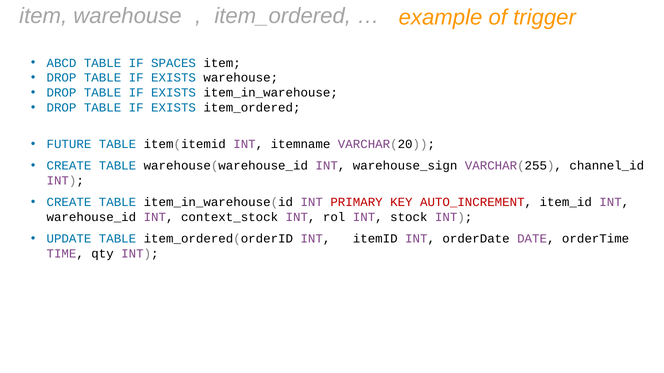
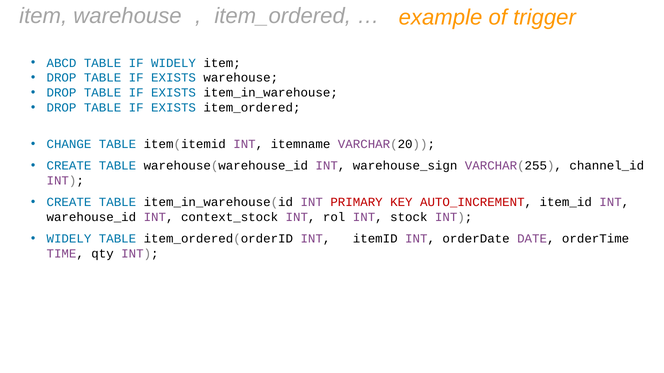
IF SPACES: SPACES -> WIDELY
FUTURE: FUTURE -> CHANGE
UPDATE at (69, 239): UPDATE -> WIDELY
